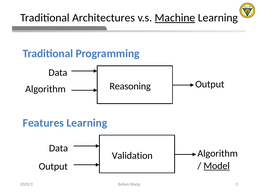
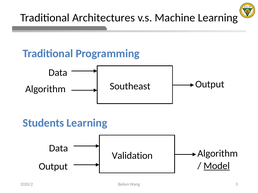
Machine underline: present -> none
Reasoning: Reasoning -> Southeast
Features: Features -> Students
